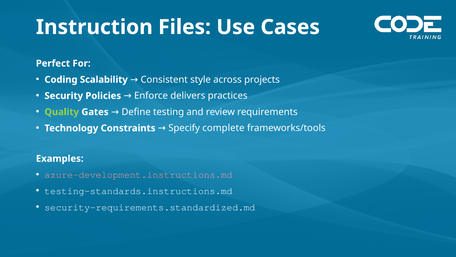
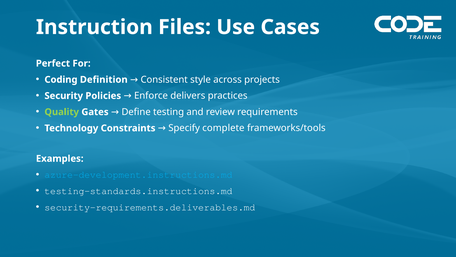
Scalability: Scalability -> Definition
azure-development.instructions.md colour: pink -> light blue
security-requirements.standardized.md: security-requirements.standardized.md -> security-requirements.deliverables.md
